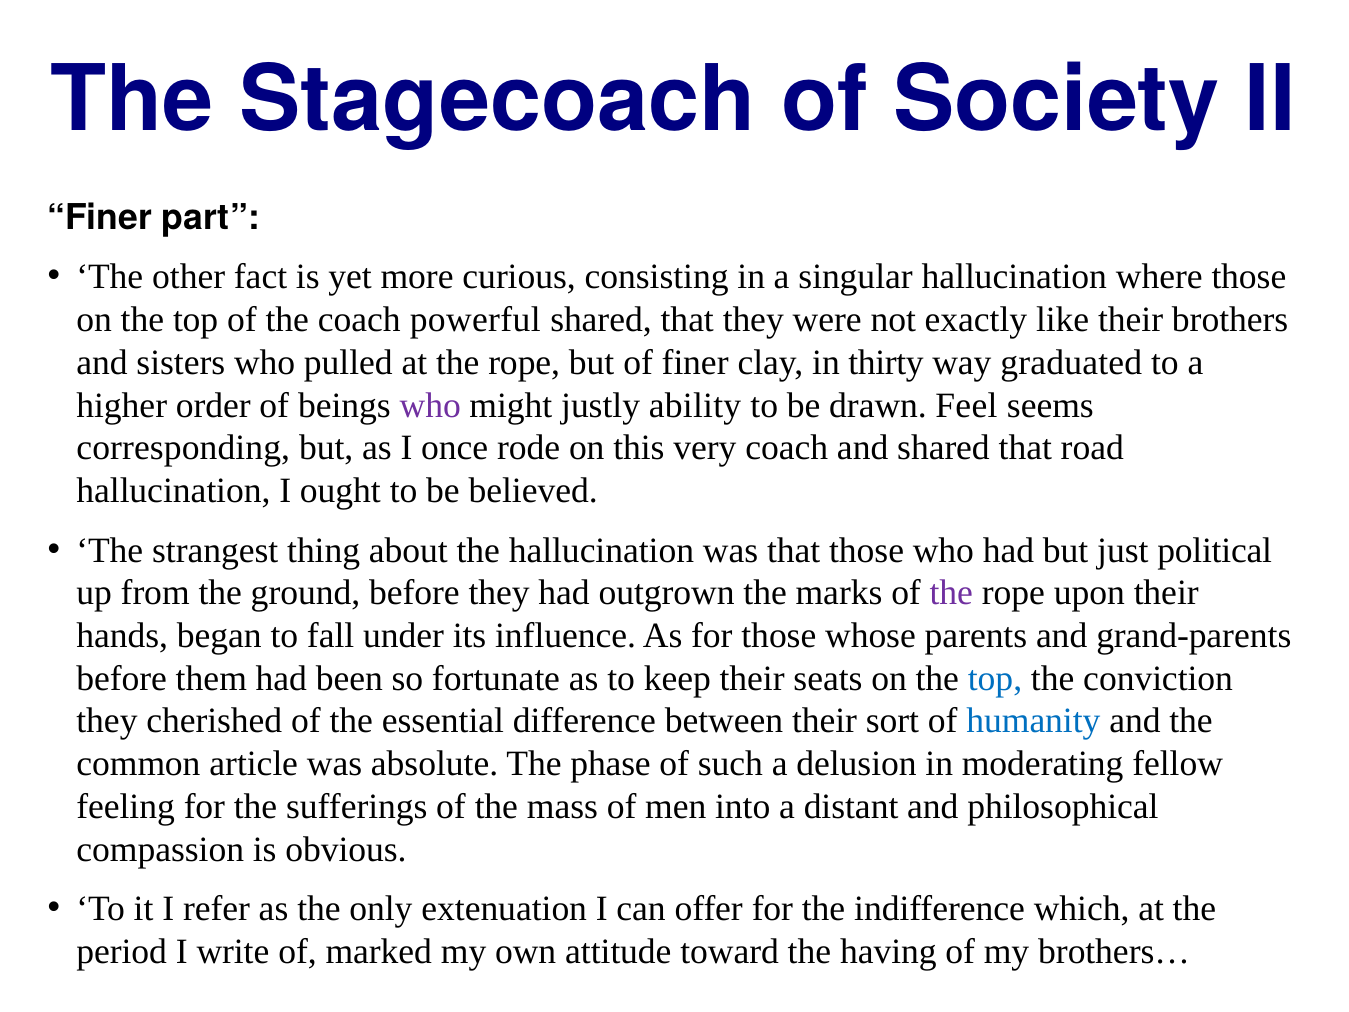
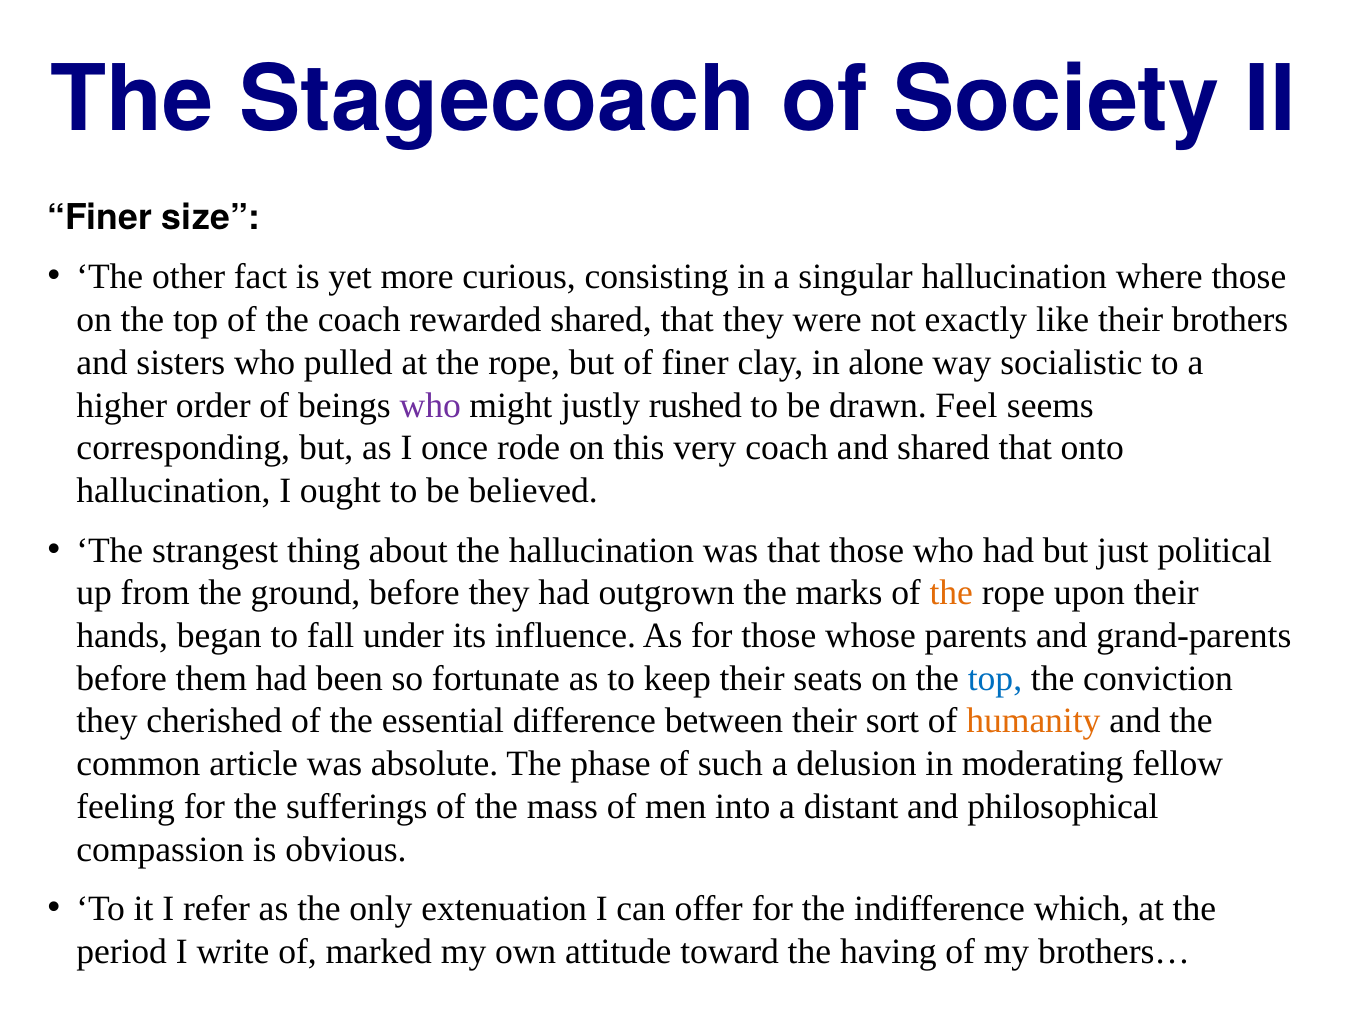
part: part -> size
powerful: powerful -> rewarded
thirty: thirty -> alone
graduated: graduated -> socialistic
ability: ability -> rushed
road: road -> onto
the at (951, 593) colour: purple -> orange
humanity colour: blue -> orange
